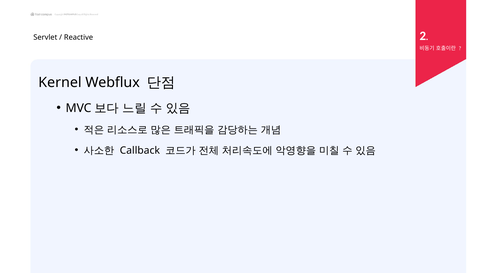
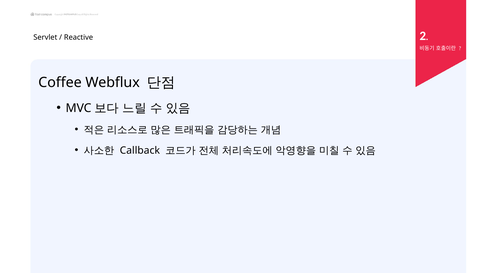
Kernel: Kernel -> Coffee
